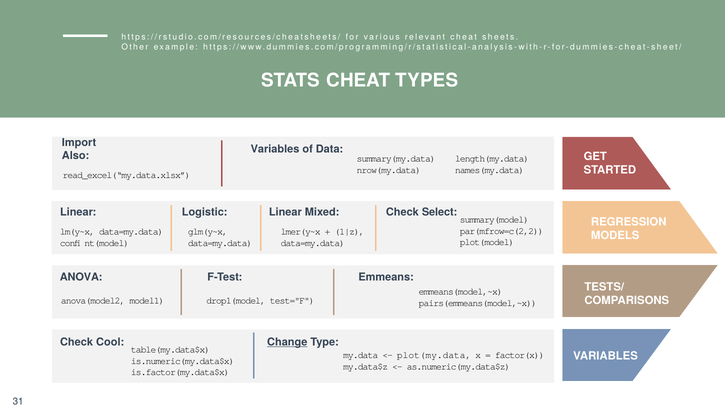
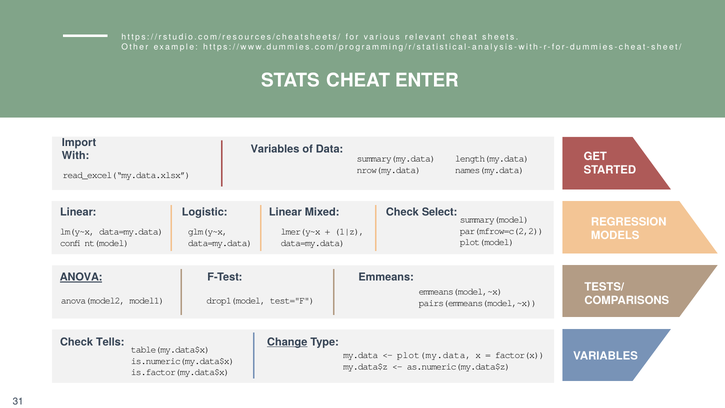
TYPES: TYPES -> ENTER
Also: Also -> With
ANOVA underline: none -> present
Cool: Cool -> Tells
